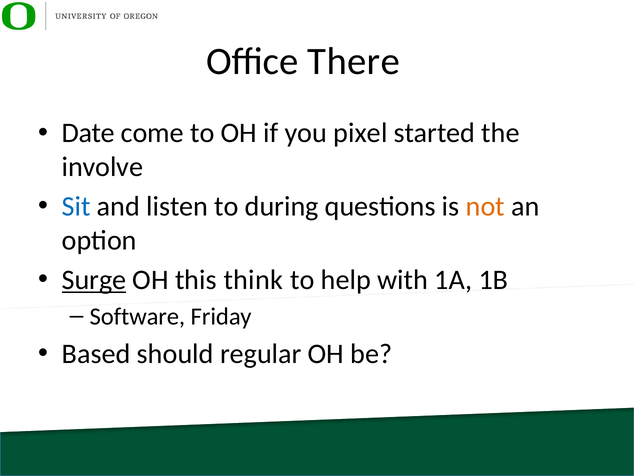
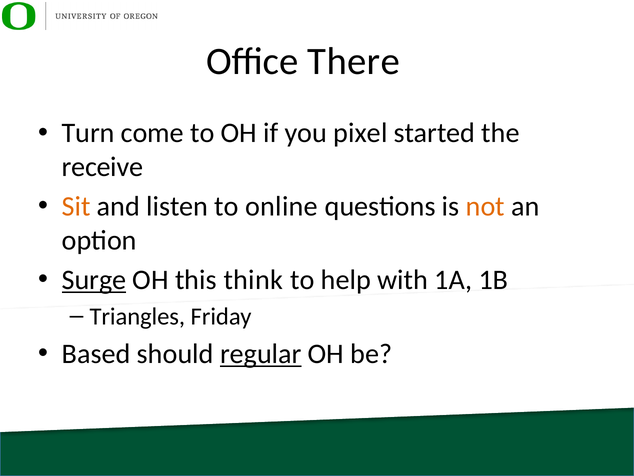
Date: Date -> Turn
involve: involve -> receive
Sit colour: blue -> orange
during: during -> online
Software: Software -> Triangles
regular underline: none -> present
